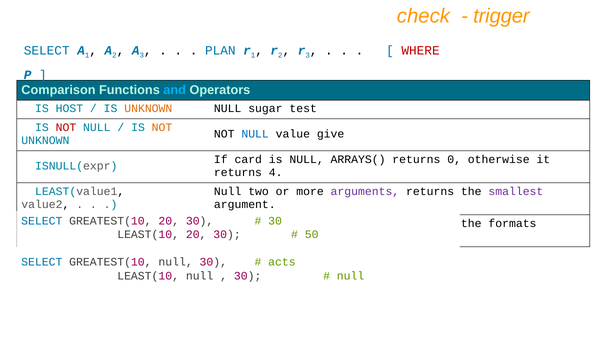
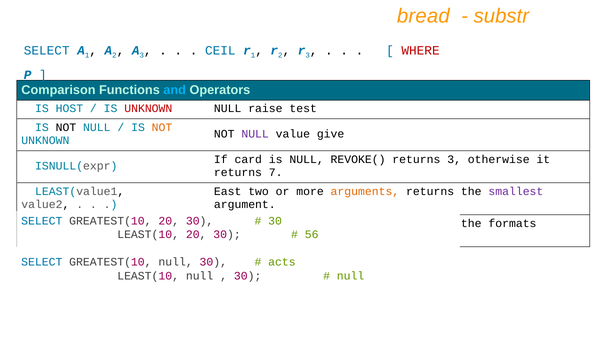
check: check -> bread
trigger: trigger -> substr
PLAN: PLAN -> CEIL
UNKNOWN at (148, 109) colour: orange -> red
sugar: sugar -> raise
NOT at (66, 128) colour: red -> black
NULL at (255, 134) colour: blue -> purple
ARRAYS(: ARRAYS( -> REVOKE(
returns 0: 0 -> 3
4: 4 -> 7
Null at (228, 192): Null -> East
arguments at (365, 192) colour: purple -> orange
50: 50 -> 56
